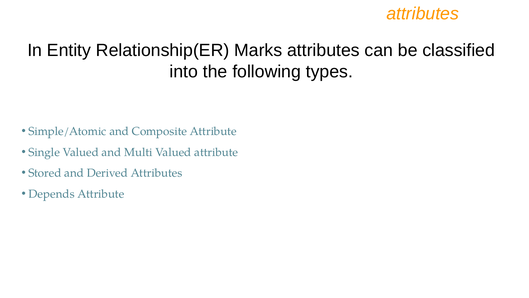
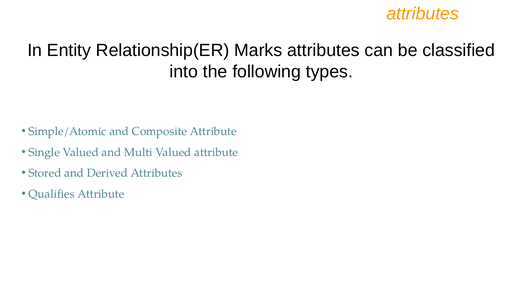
Depends: Depends -> Qualifies
